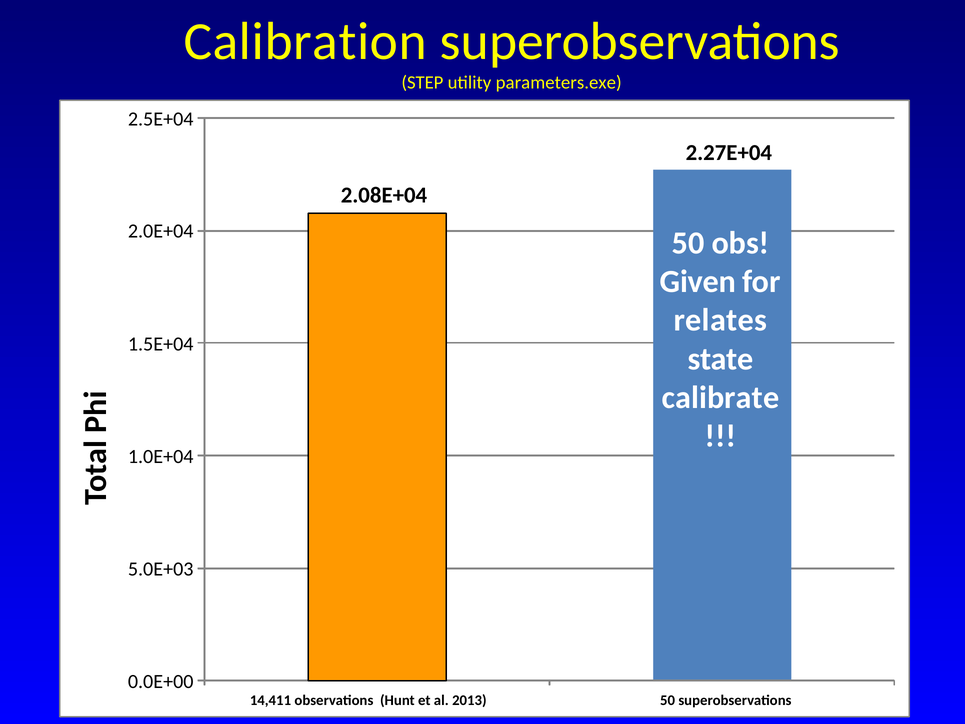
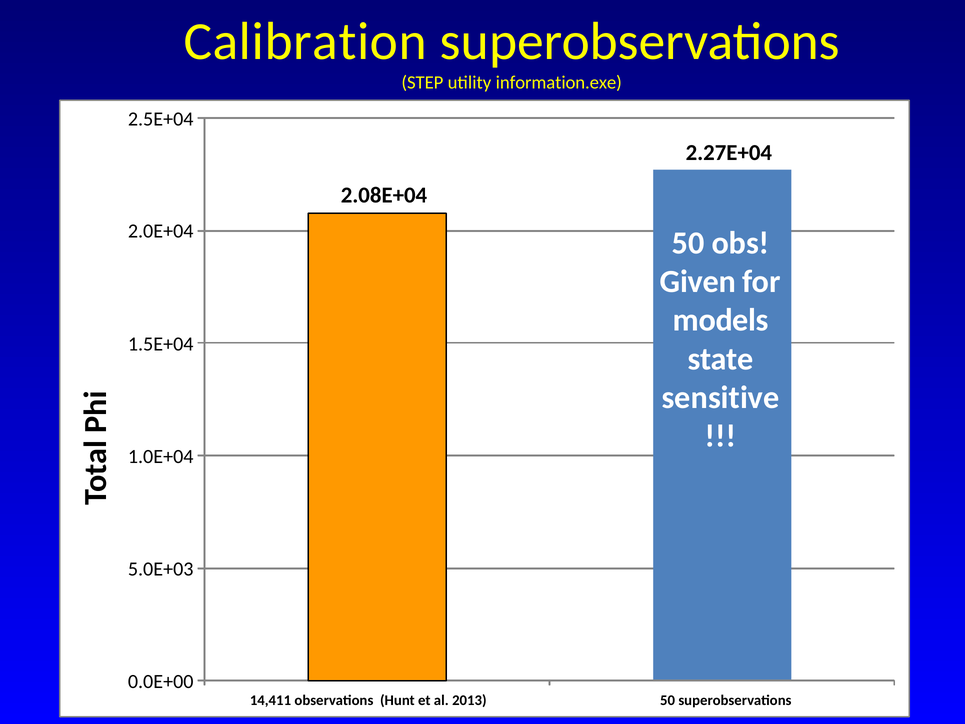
parameters.exe: parameters.exe -> information.exe
relates: relates -> models
calibrate: calibrate -> sensitive
